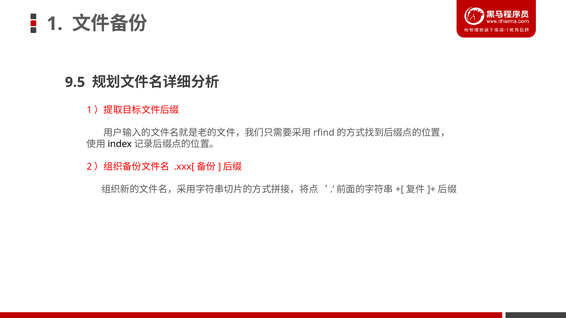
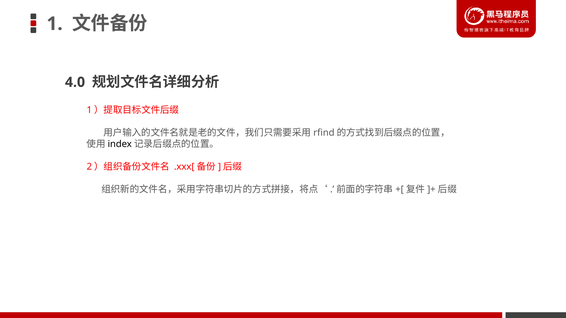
9.5: 9.5 -> 4.0
